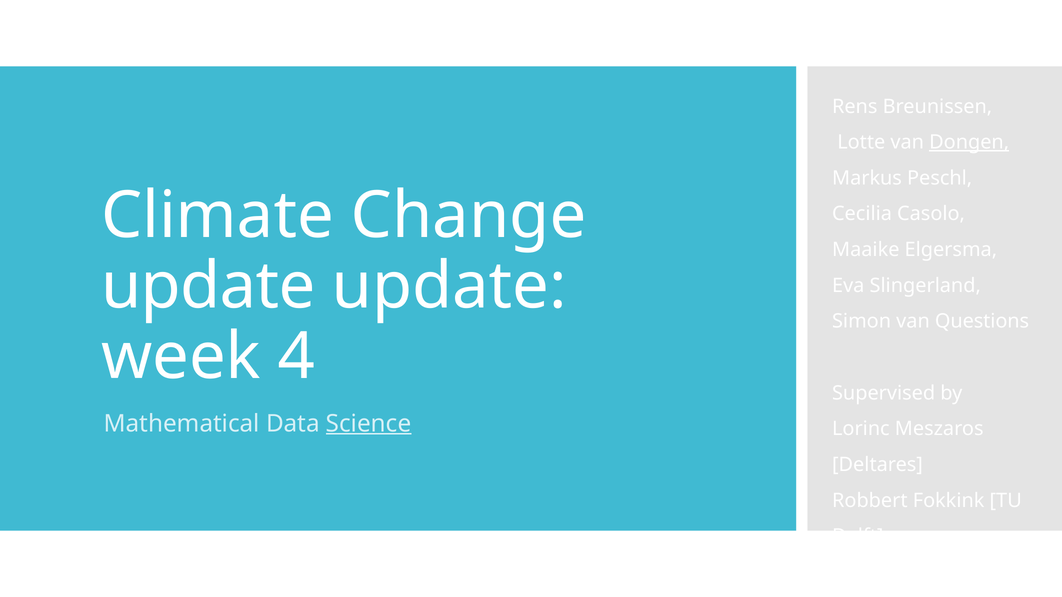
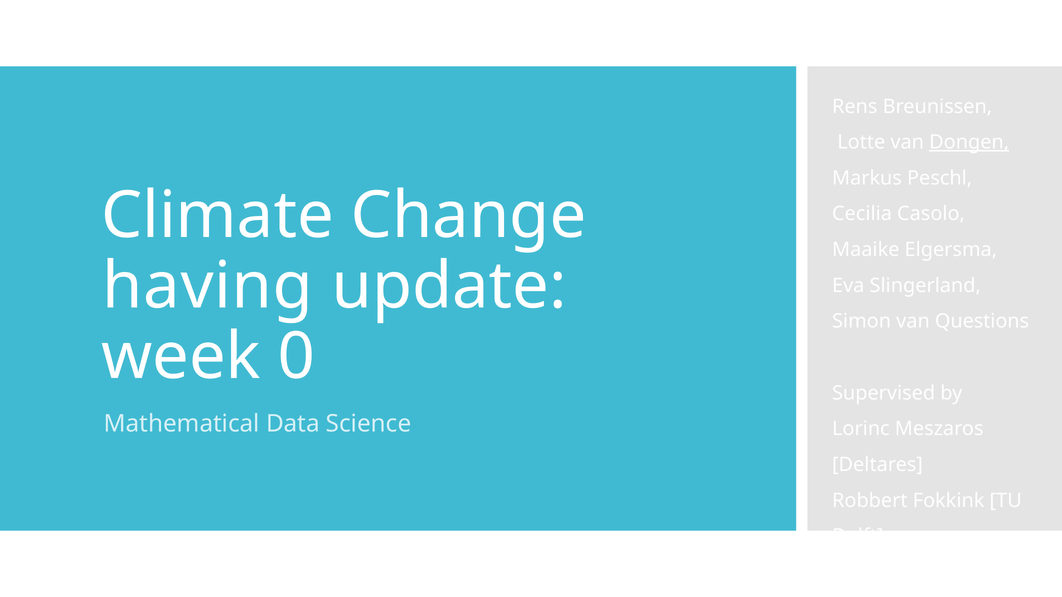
update at (208, 287): update -> having
4: 4 -> 0
Science underline: present -> none
